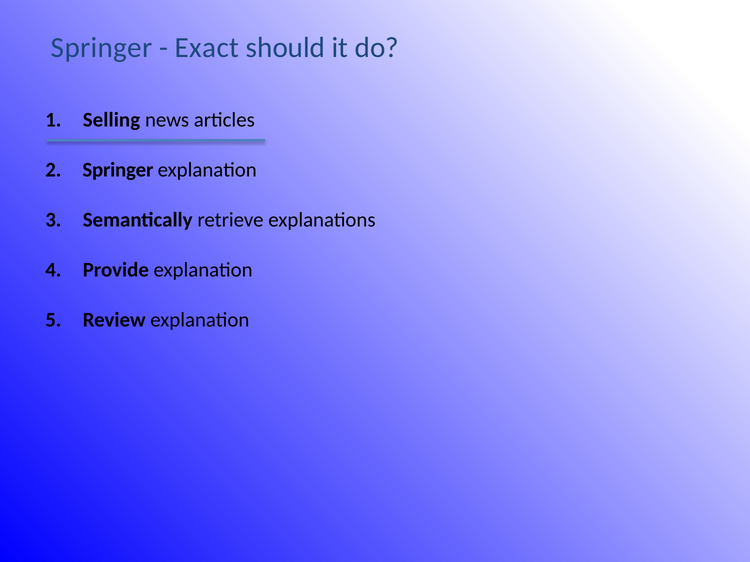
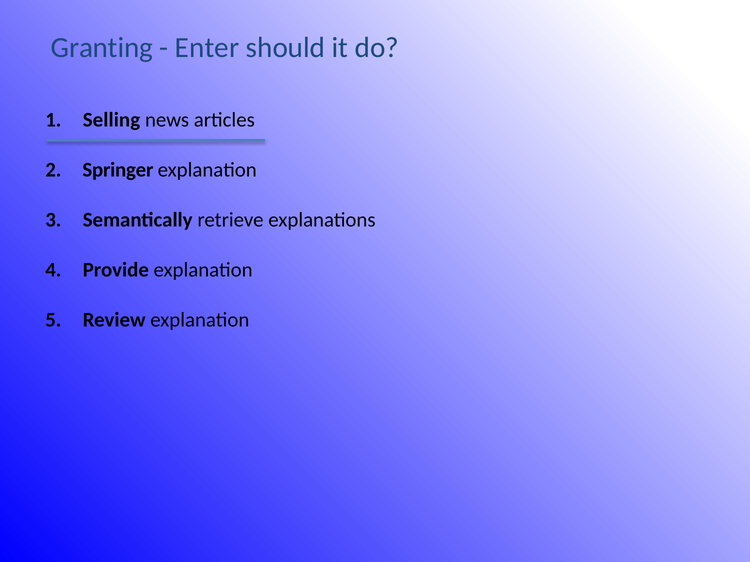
Springer at (102, 48): Springer -> Granting
Exact: Exact -> Enter
